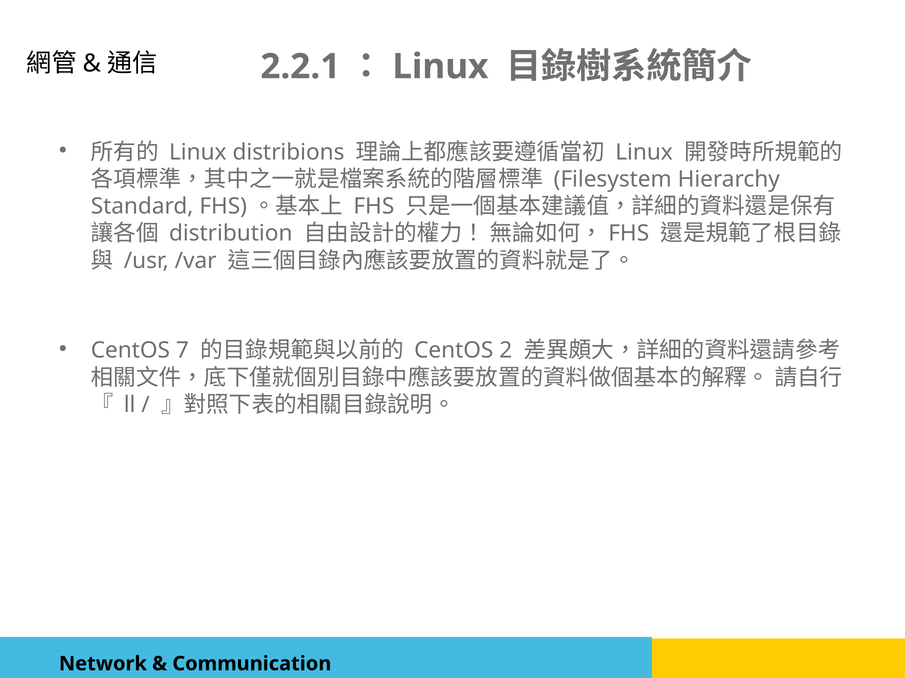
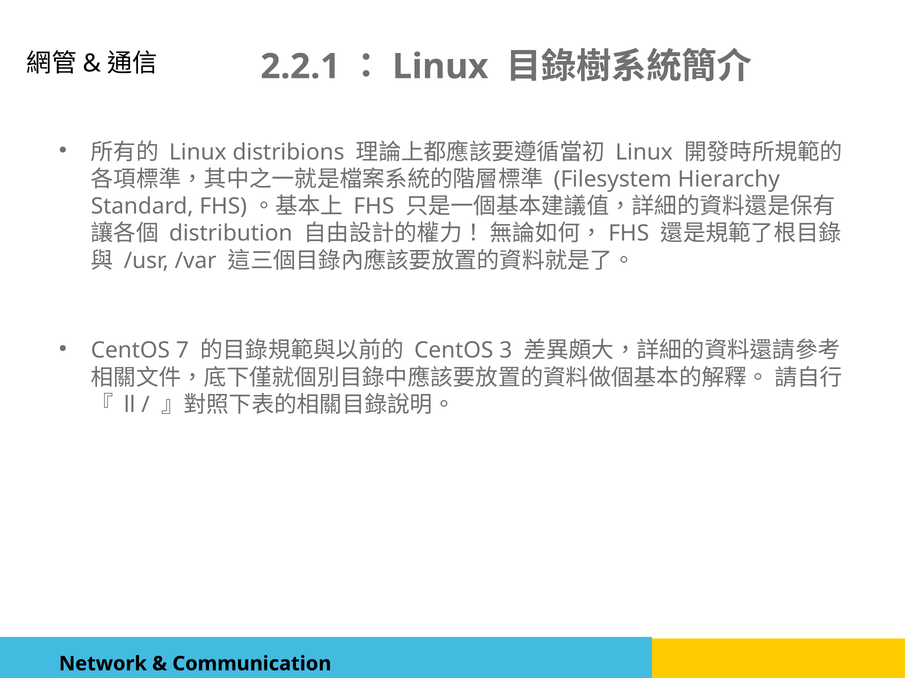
2: 2 -> 3
